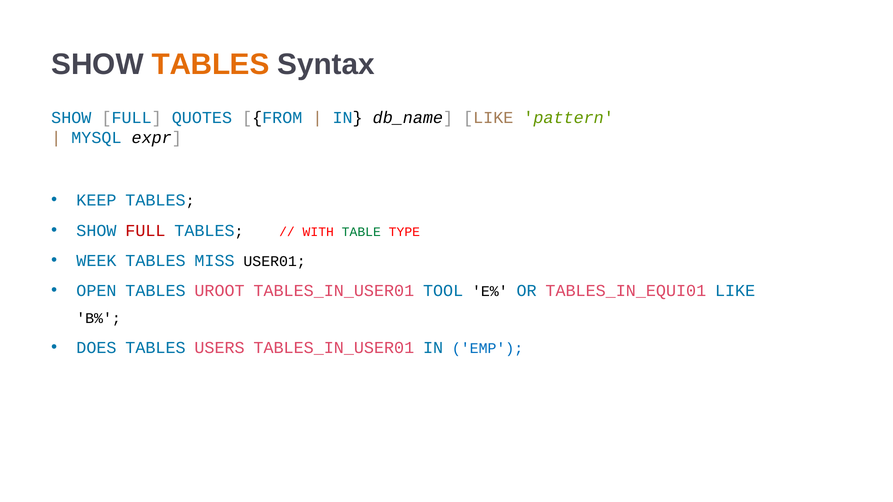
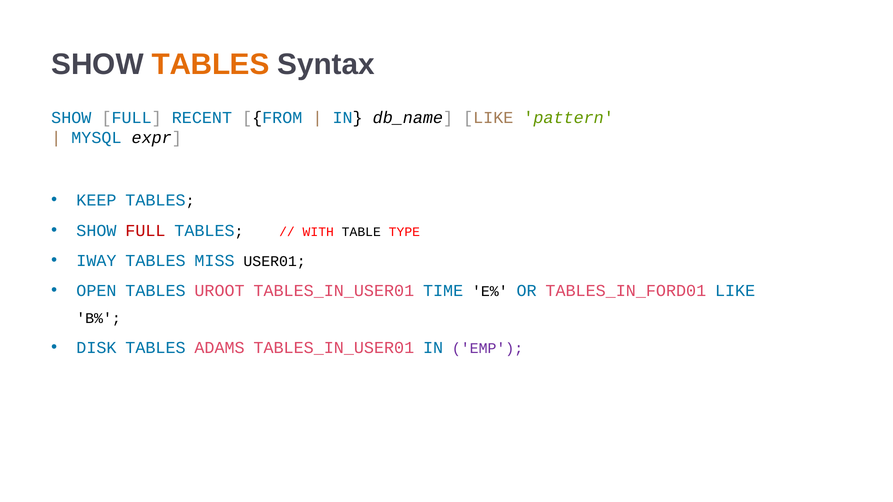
QUOTES: QUOTES -> RECENT
TABLE colour: green -> black
WEEK: WEEK -> IWAY
TOOL: TOOL -> TIME
TABLES_IN_EQUI01: TABLES_IN_EQUI01 -> TABLES_IN_FORD01
DOES: DOES -> DISK
USERS: USERS -> ADAMS
EMP colour: blue -> purple
